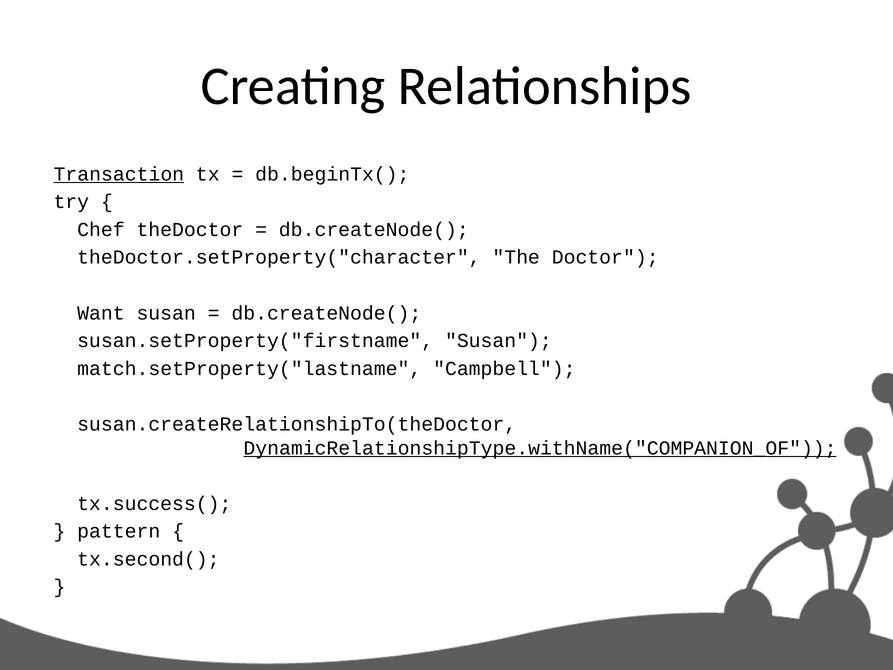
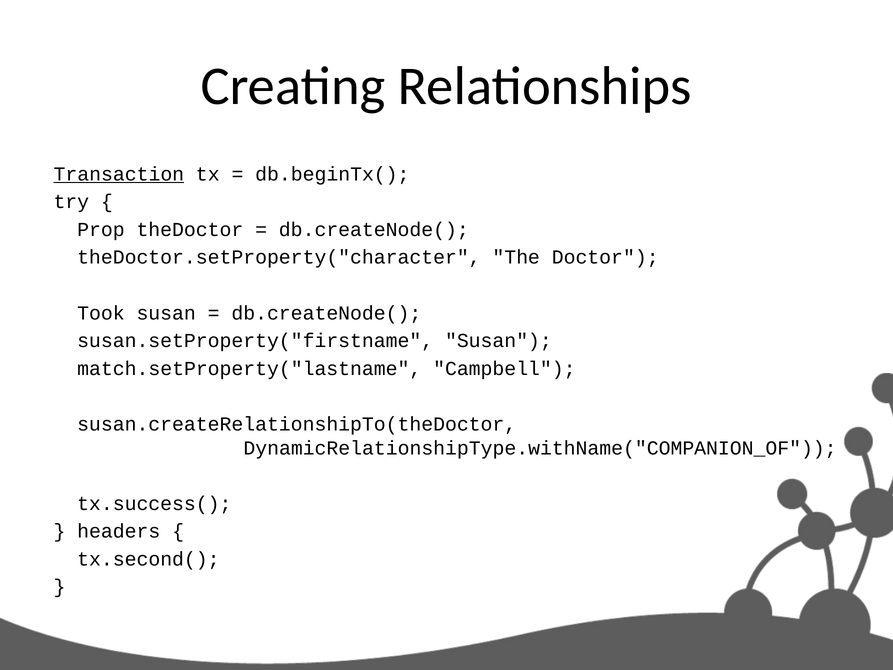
Chef: Chef -> Prop
Want: Want -> Took
DynamicRelationshipType.withName("COMPANION_OF underline: present -> none
pattern: pattern -> headers
